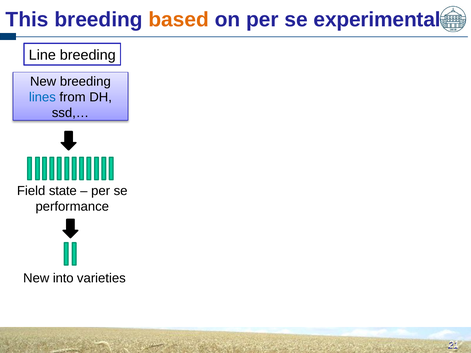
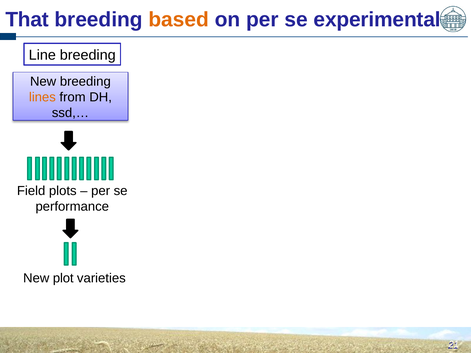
This: This -> That
lines colour: blue -> orange
state: state -> plots
into: into -> plot
